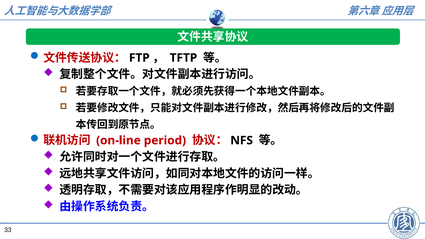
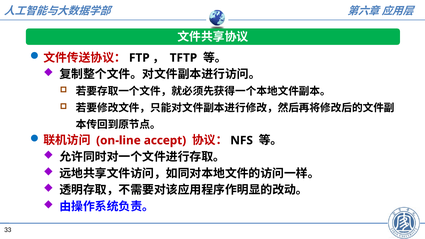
period: period -> accept
